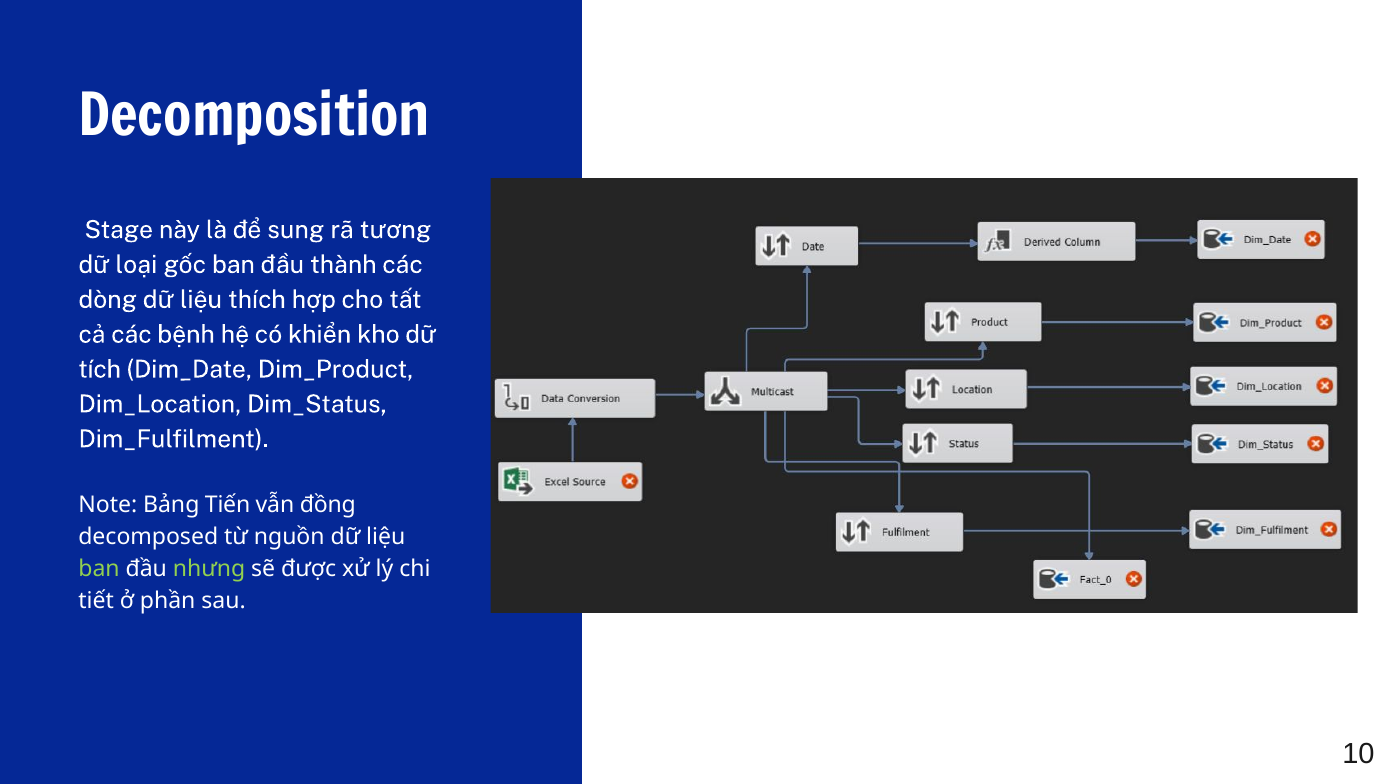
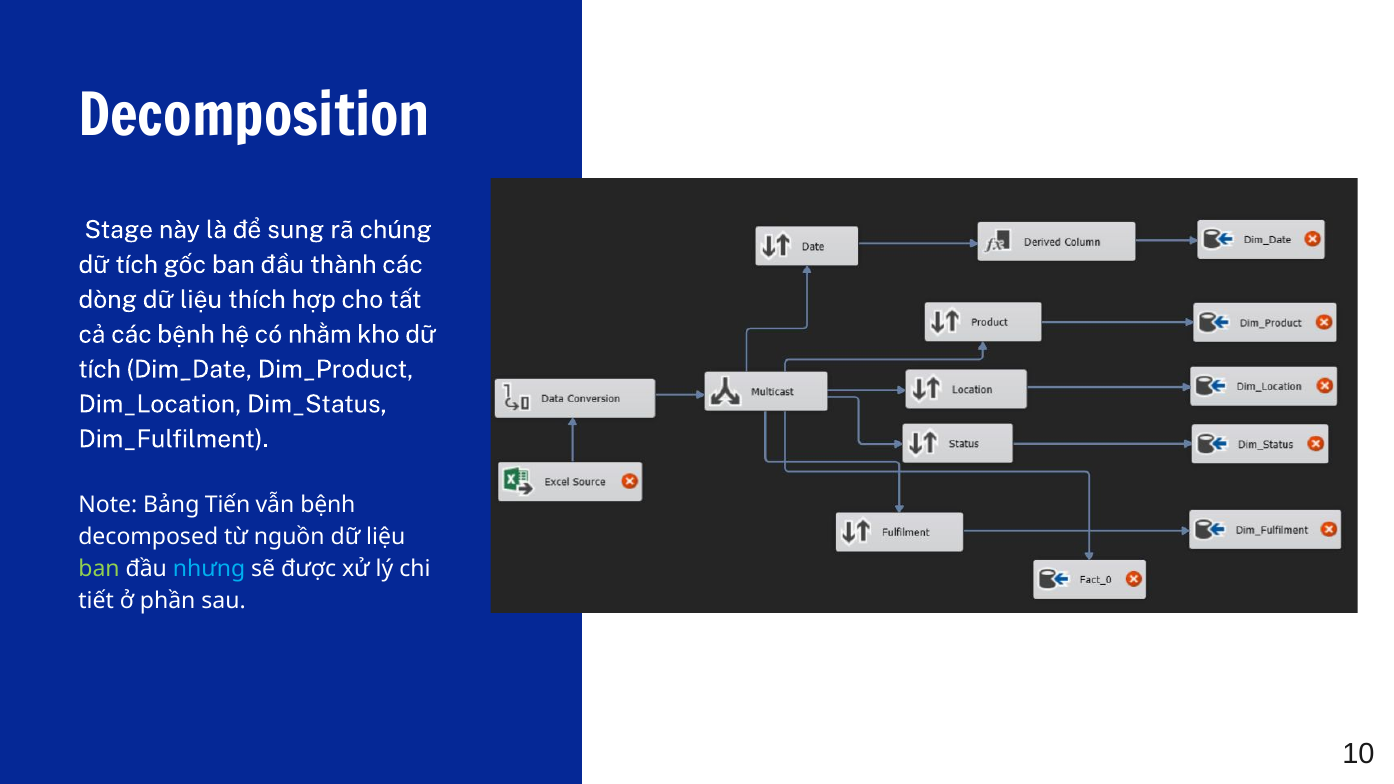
tương: tương -> chúng
loại at (136, 265): loại -> tích
khiển: khiển -> nhằm
vẫn đồng: đồng -> bệnh
nhưng colour: light green -> light blue
